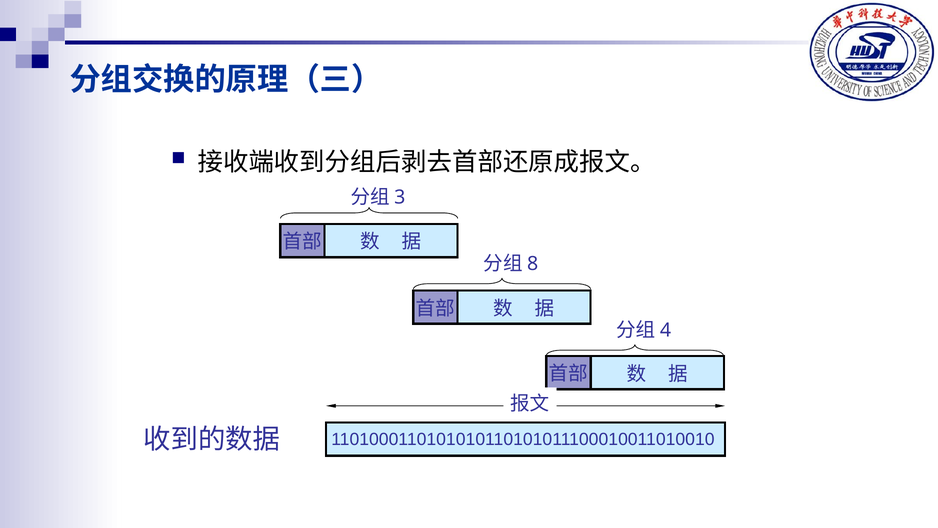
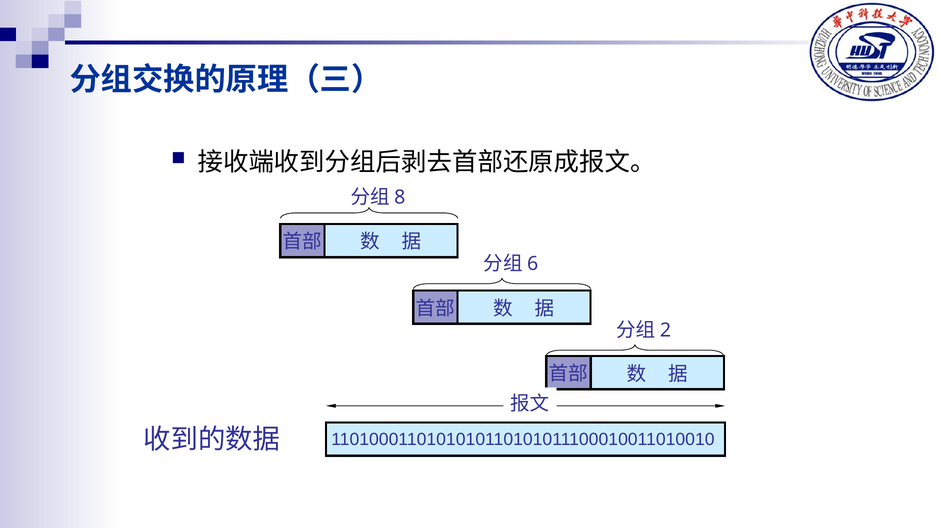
3: 3 -> 8
8: 8 -> 6
4: 4 -> 2
